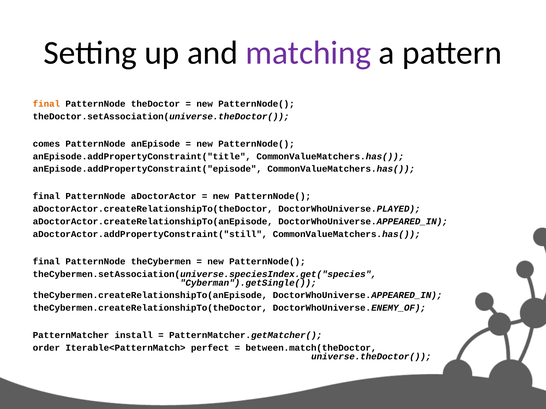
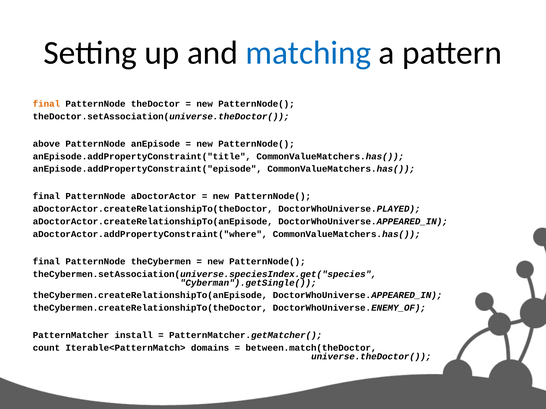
matching colour: purple -> blue
comes: comes -> above
aDoctorActor.addPropertyConstraint("still: aDoctorActor.addPropertyConstraint("still -> aDoctorActor.addPropertyConstraint("where
order: order -> count
perfect: perfect -> domains
